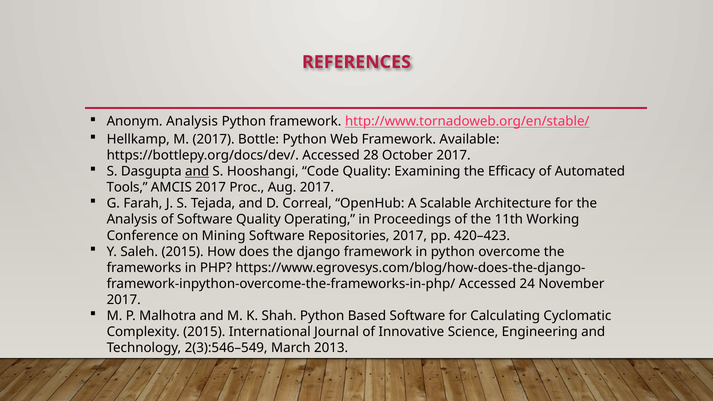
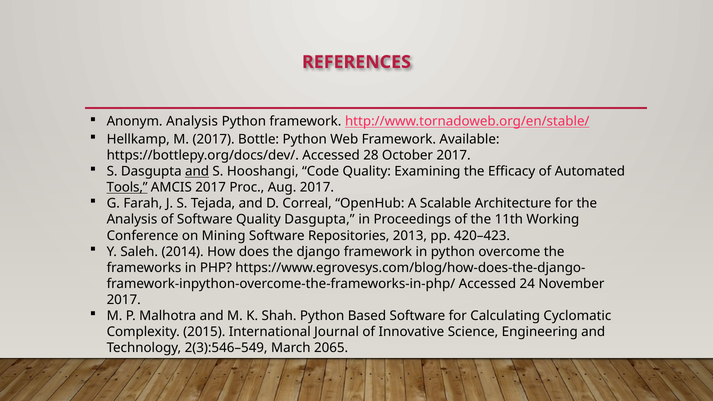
Tools underline: none -> present
Quality Operating: Operating -> Dasgupta
Repositories 2017: 2017 -> 2013
Saleh 2015: 2015 -> 2014
2013: 2013 -> 2065
